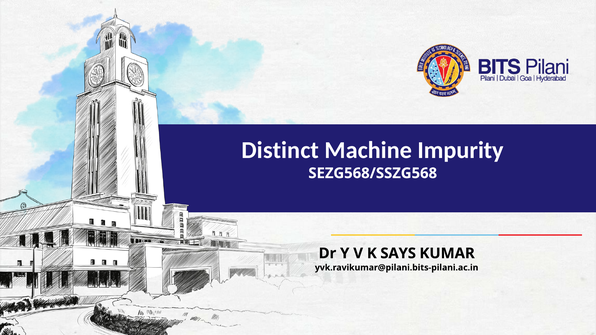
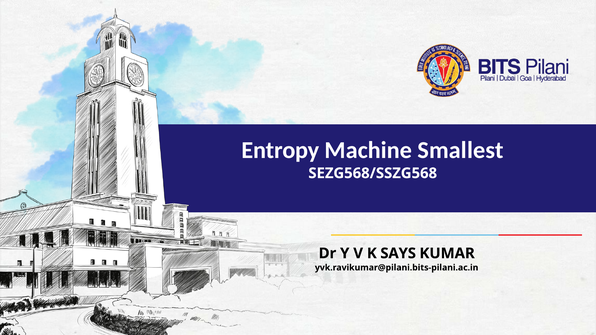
Distinct: Distinct -> Entropy
Impurity: Impurity -> Smallest
